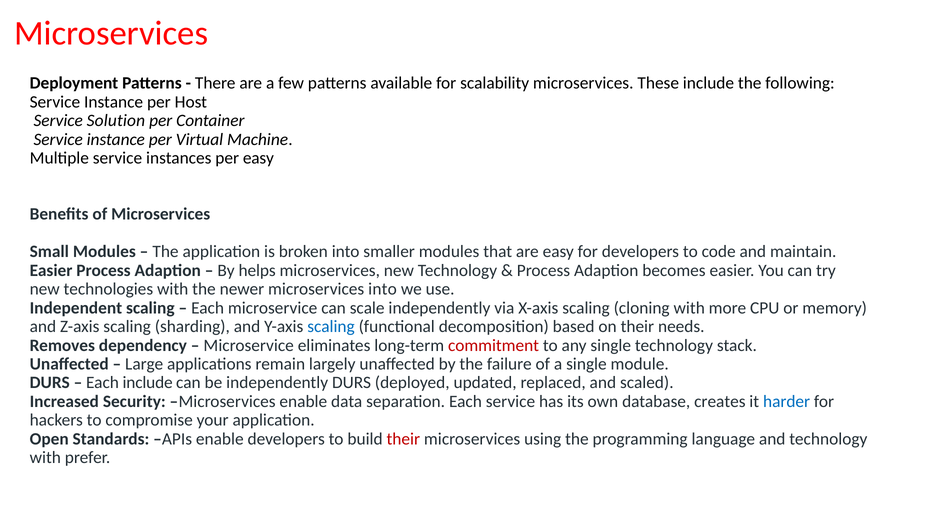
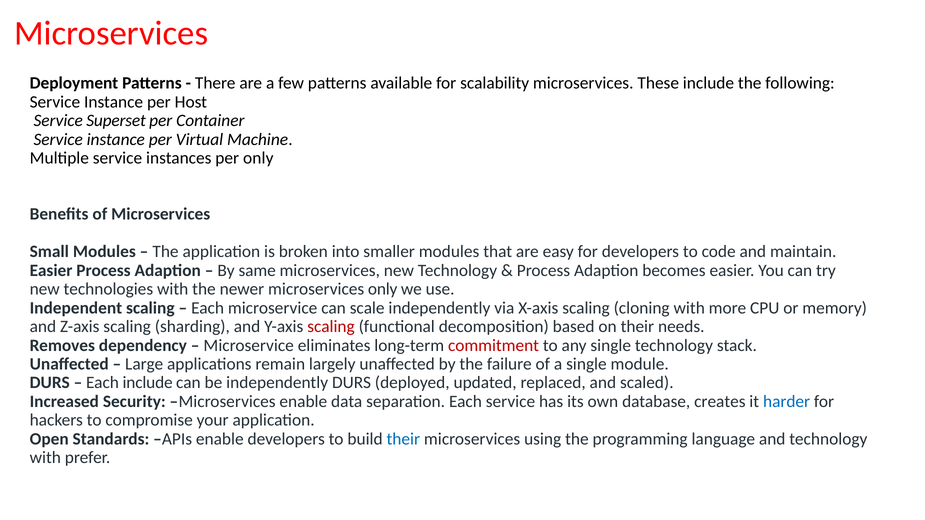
Solution: Solution -> Superset
per easy: easy -> only
helps: helps -> same
microservices into: into -> only
scaling at (331, 327) colour: blue -> red
their at (403, 439) colour: red -> blue
